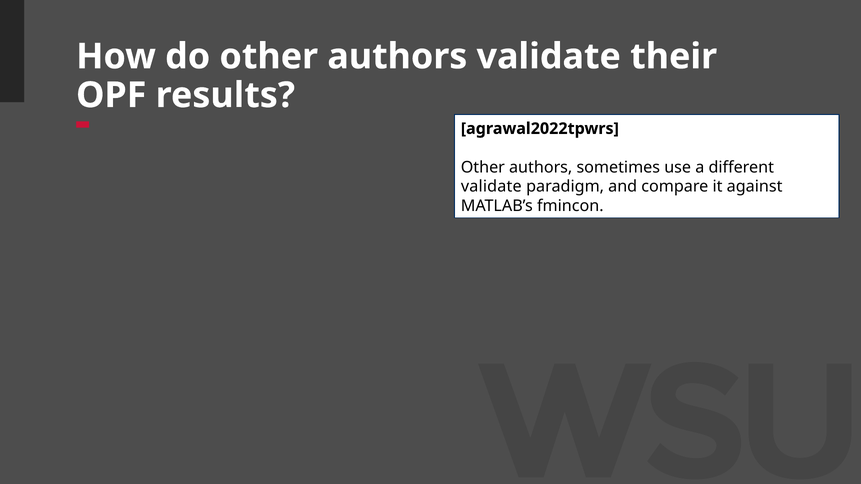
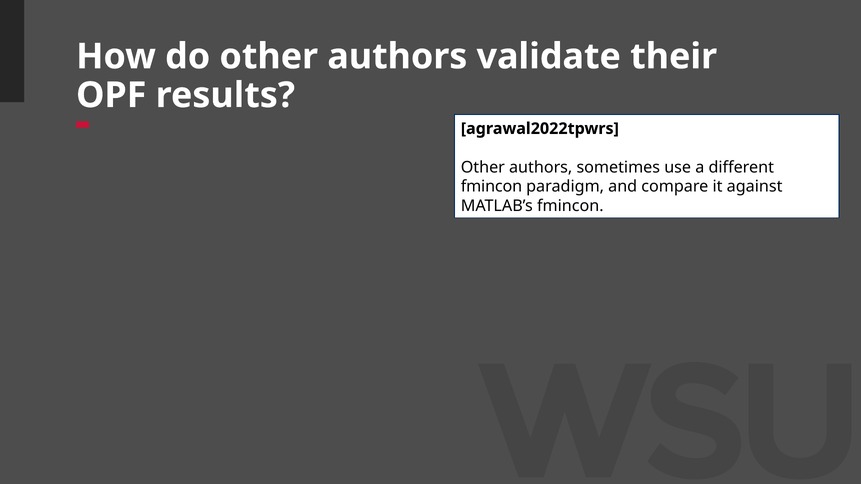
validate at (491, 187): validate -> fmincon
